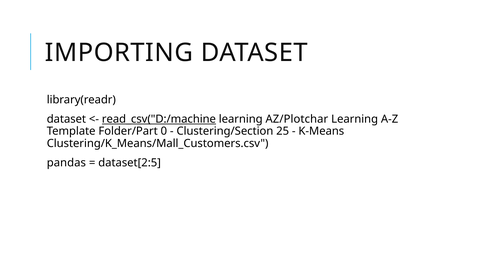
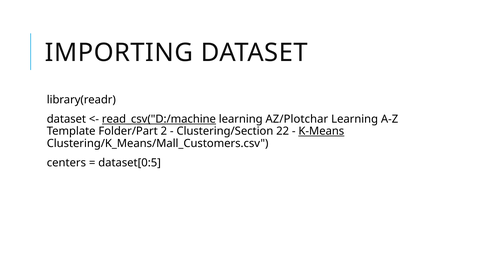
0: 0 -> 2
25: 25 -> 22
K-Means underline: none -> present
pandas: pandas -> centers
dataset[2:5: dataset[2:5 -> dataset[0:5
